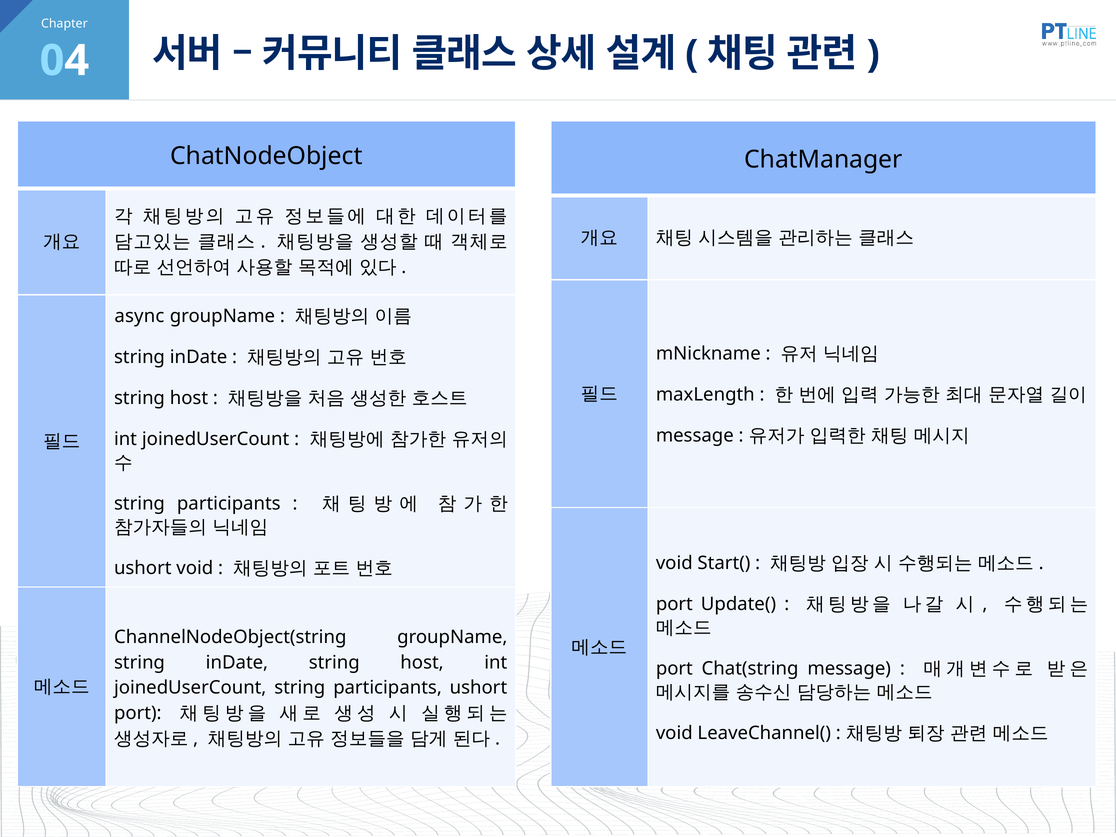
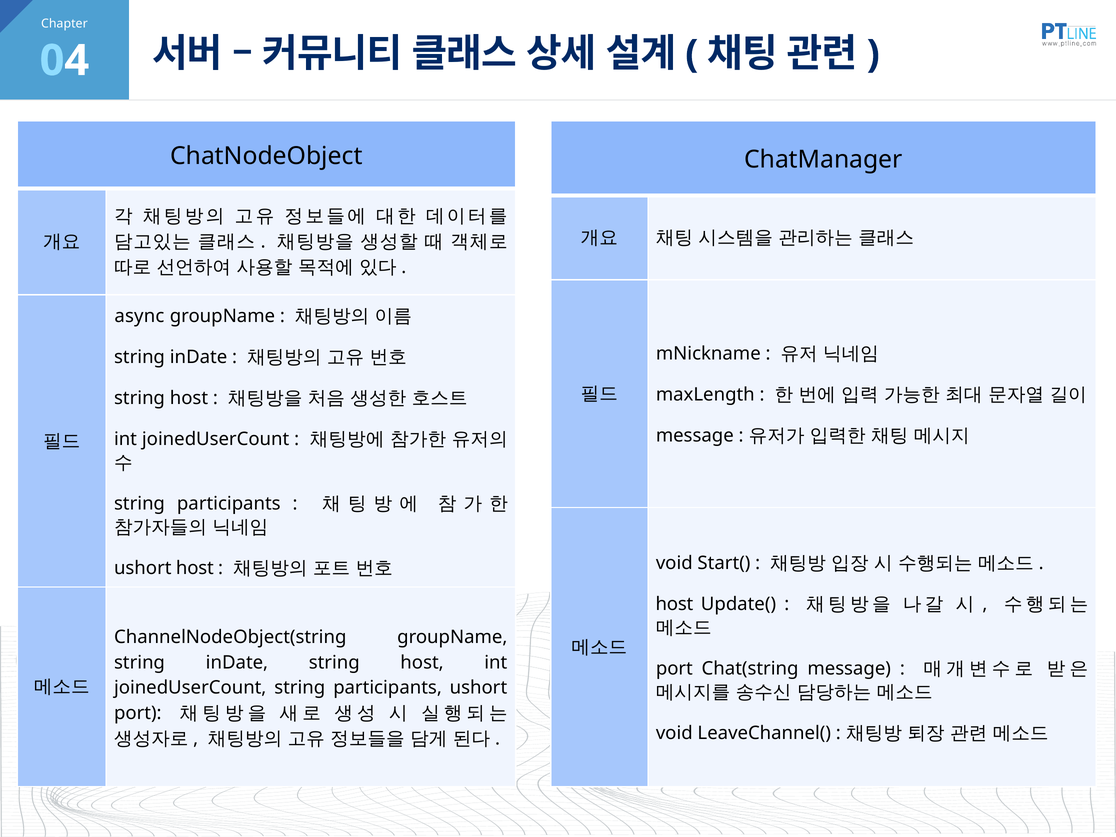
ushort void: void -> host
port at (674, 604): port -> host
